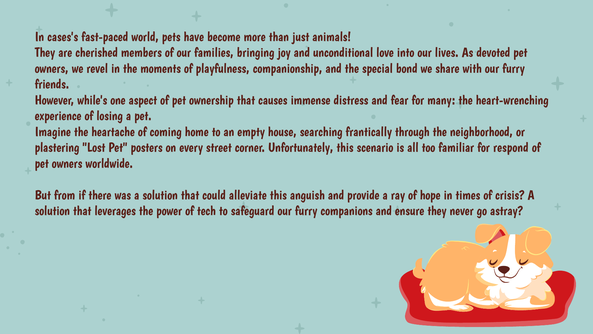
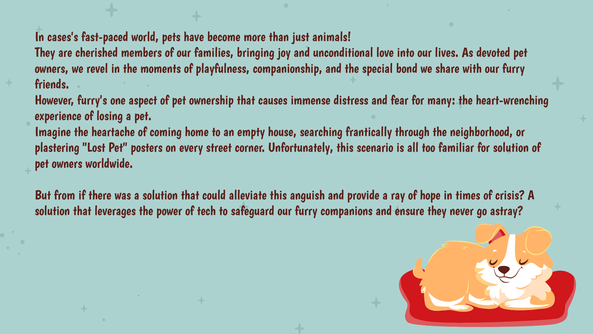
while's: while's -> furry's
for respond: respond -> solution
